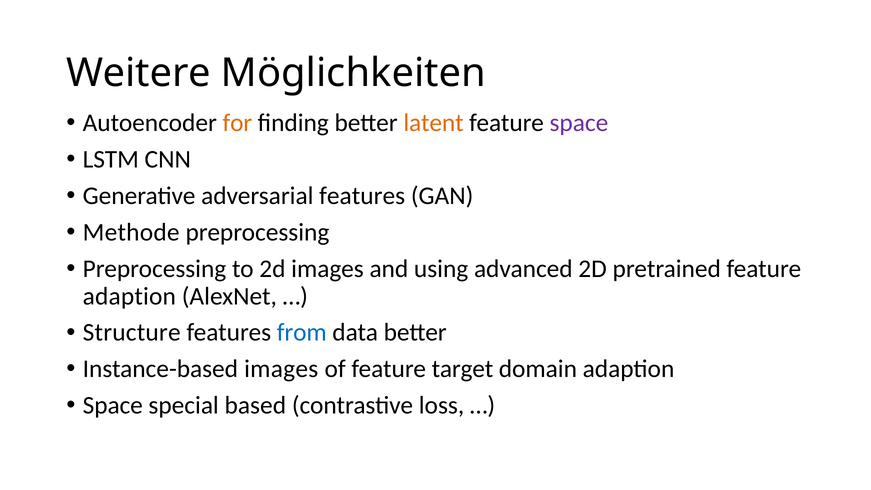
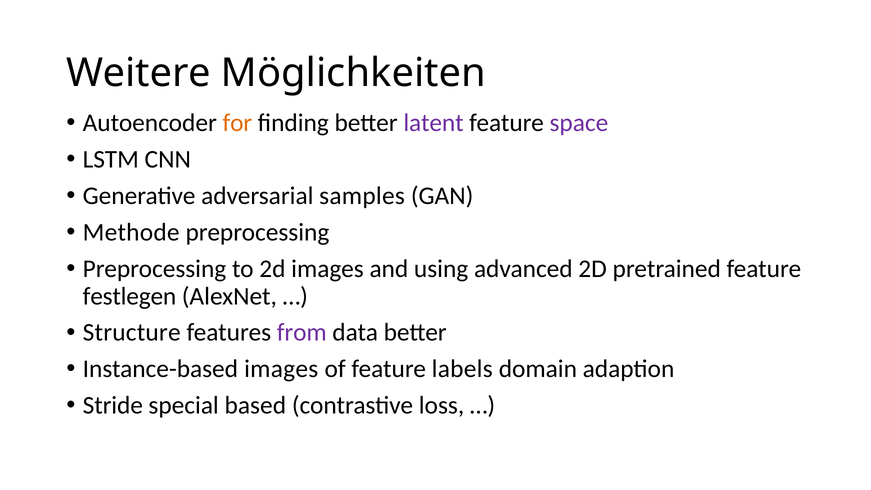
latent colour: orange -> purple
adversarial features: features -> samples
adaption at (129, 296): adaption -> festlegen
from colour: blue -> purple
target: target -> labels
Space at (113, 405): Space -> Stride
